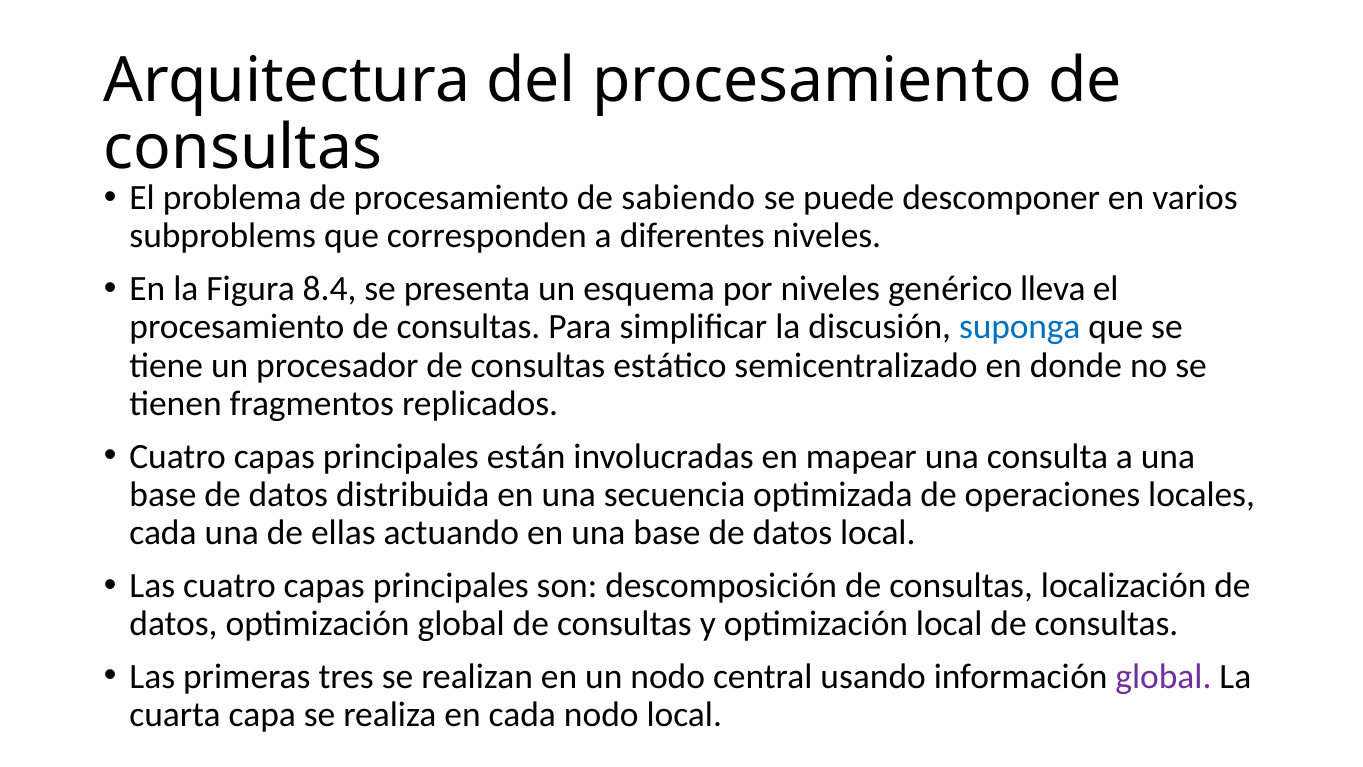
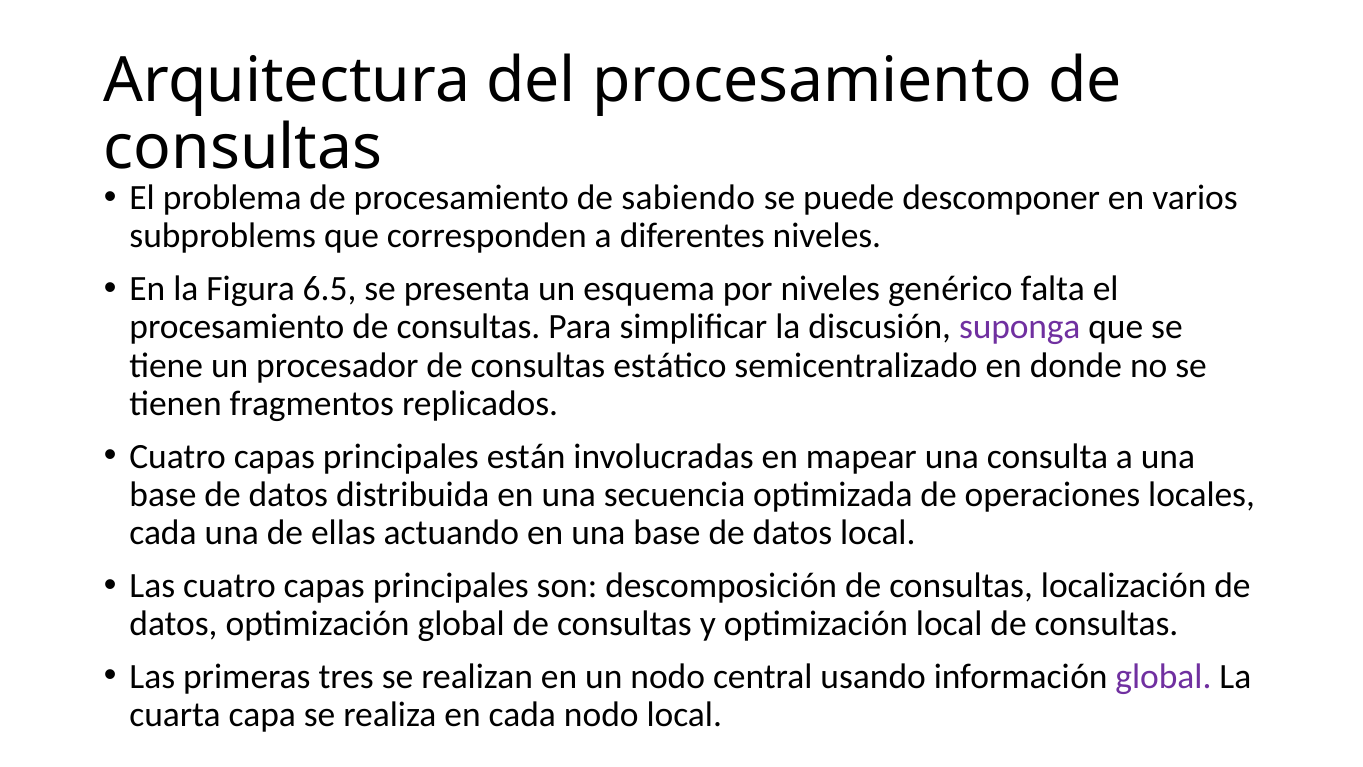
8.4: 8.4 -> 6.5
lleva: lleva -> falta
suponga colour: blue -> purple
